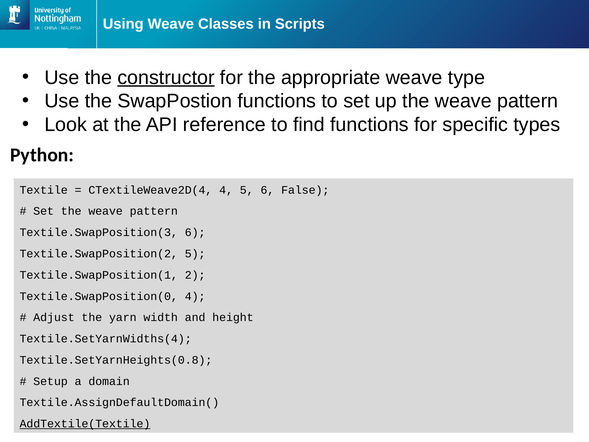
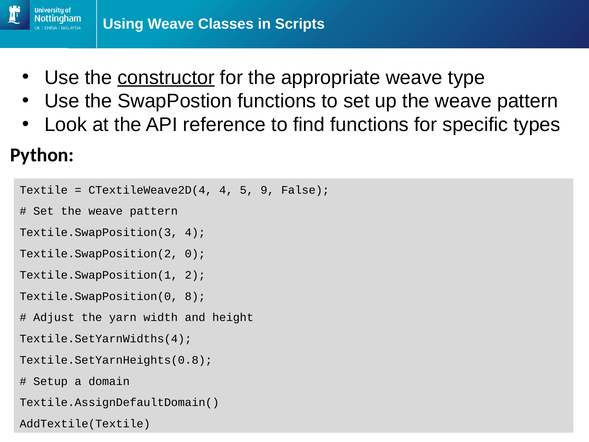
5 6: 6 -> 9
Textile.SwapPosition(3 6: 6 -> 4
Textile.SwapPosition(2 5: 5 -> 0
Textile.SwapPosition(0 4: 4 -> 8
AddTextile(Textile underline: present -> none
